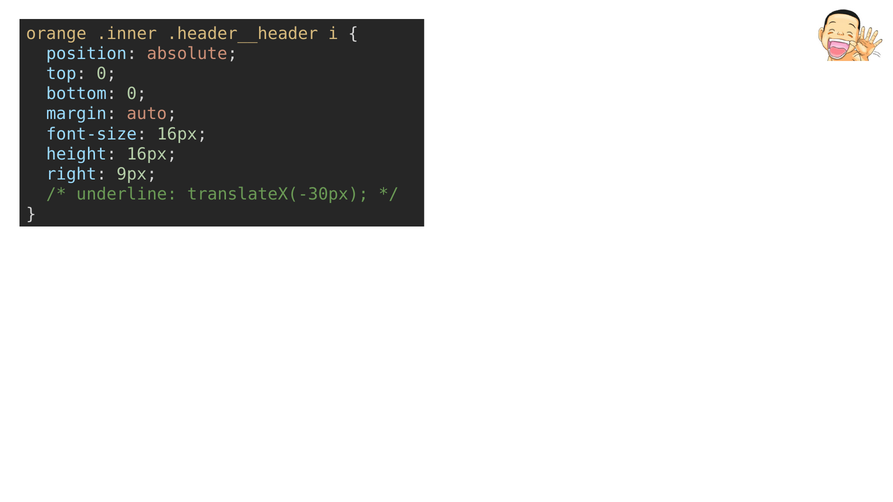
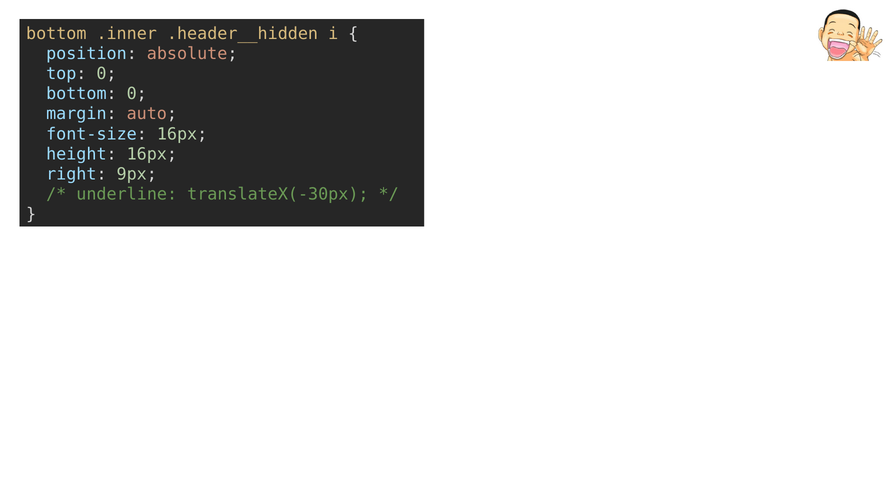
orange at (56, 34): orange -> bottom
.header__header: .header__header -> .header__hidden
